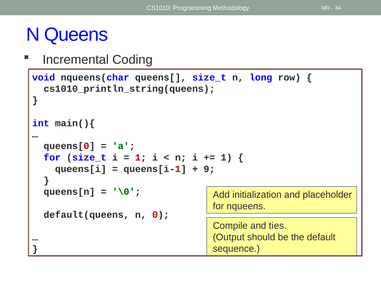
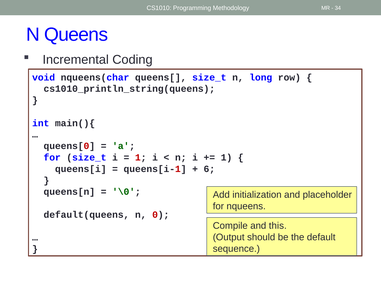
9: 9 -> 6
ties: ties -> this
